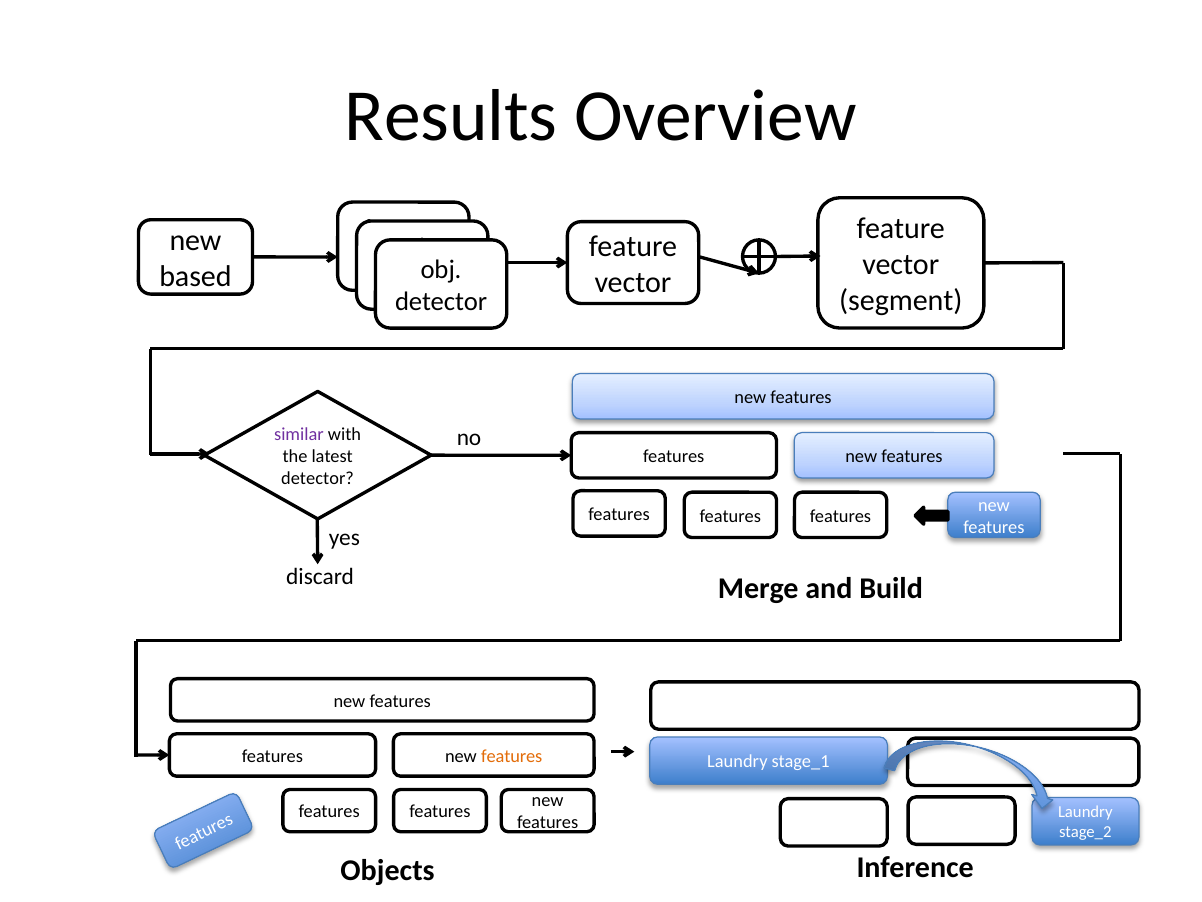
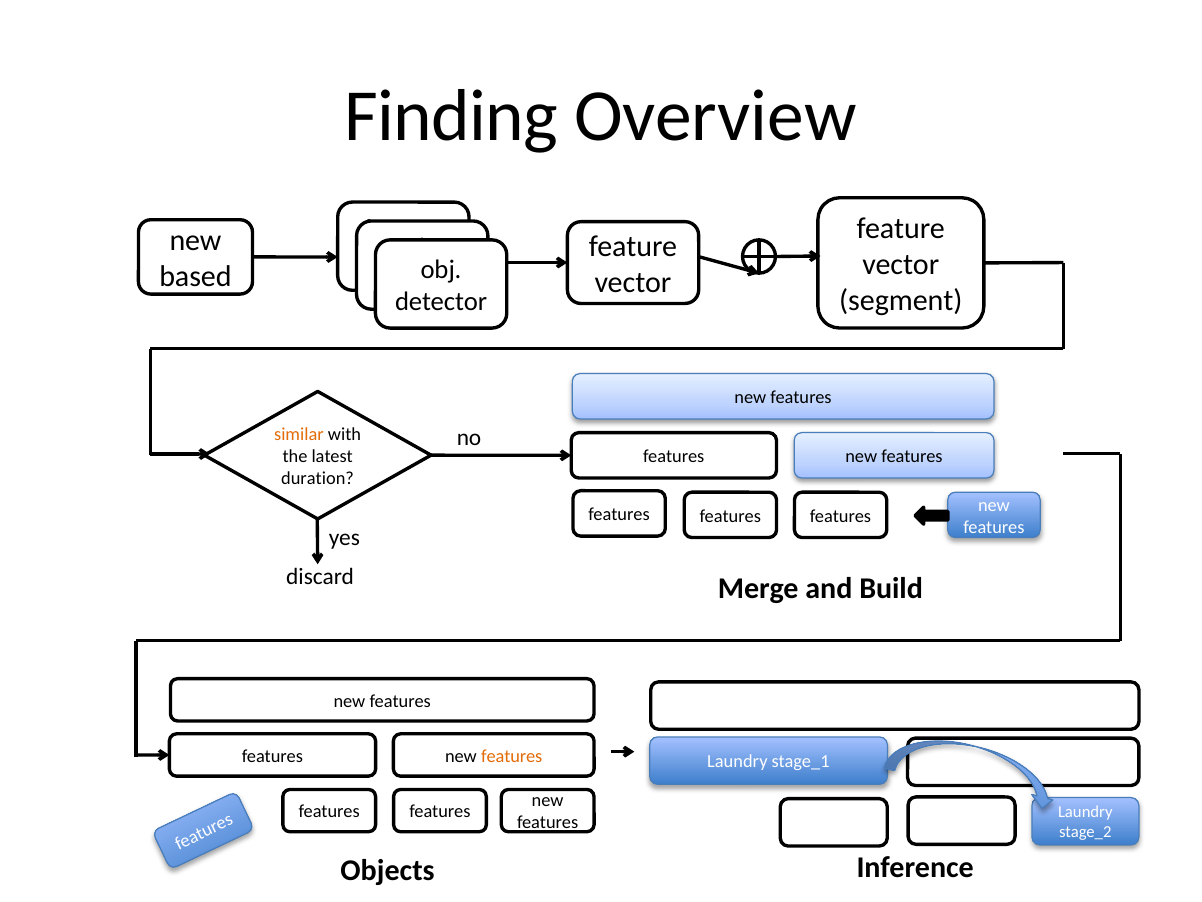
Results: Results -> Finding
similar colour: purple -> orange
detector at (318, 478): detector -> duration
